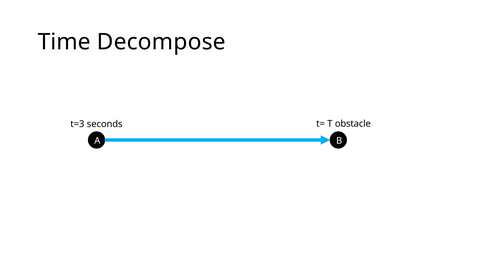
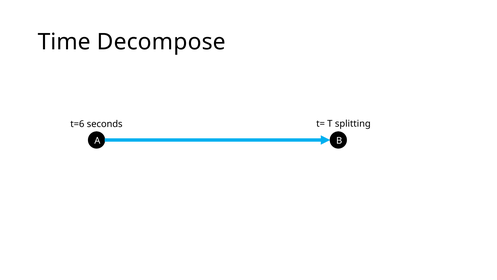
t=3: t=3 -> t=6
obstacle: obstacle -> splitting
